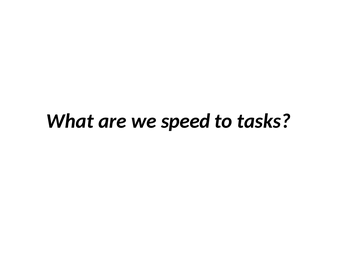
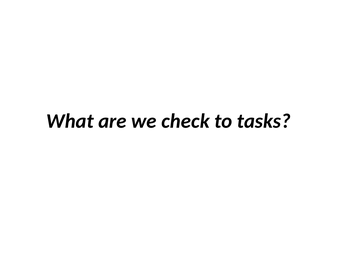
speed: speed -> check
